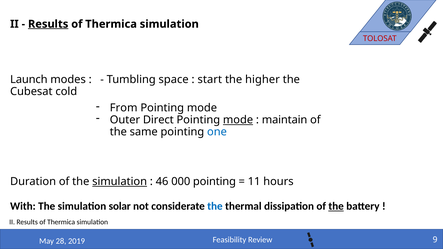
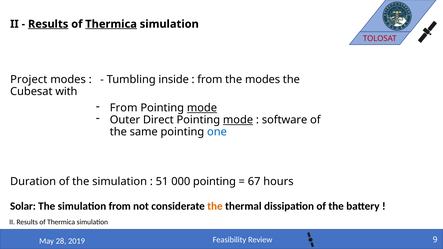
Thermica at (111, 24) underline: none -> present
Launch: Launch -> Project
space: space -> inside
start at (210, 80): start -> from
the higher: higher -> modes
cold: cold -> with
mode at (202, 108) underline: none -> present
maintain: maintain -> software
simulation at (120, 182) underline: present -> none
46: 46 -> 51
11: 11 -> 67
With: With -> Solar
simulation solar: solar -> from
the at (215, 206) colour: blue -> orange
the at (336, 206) underline: present -> none
